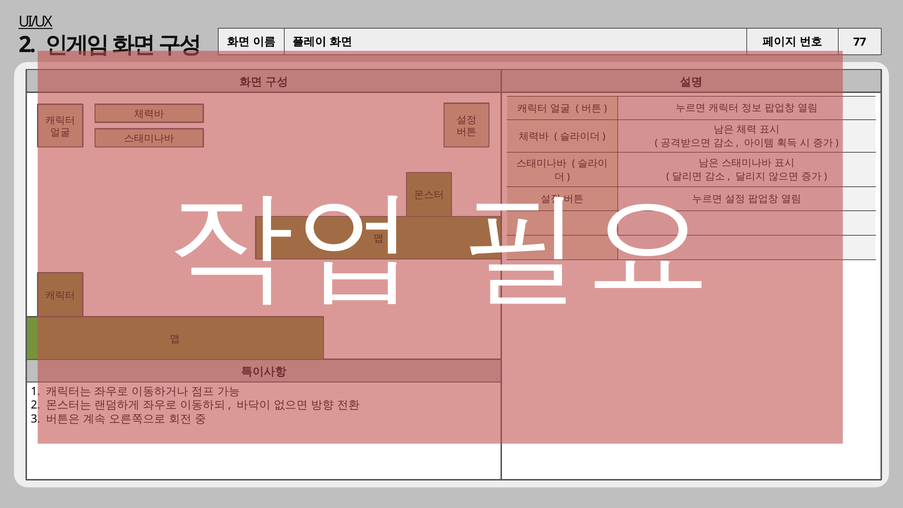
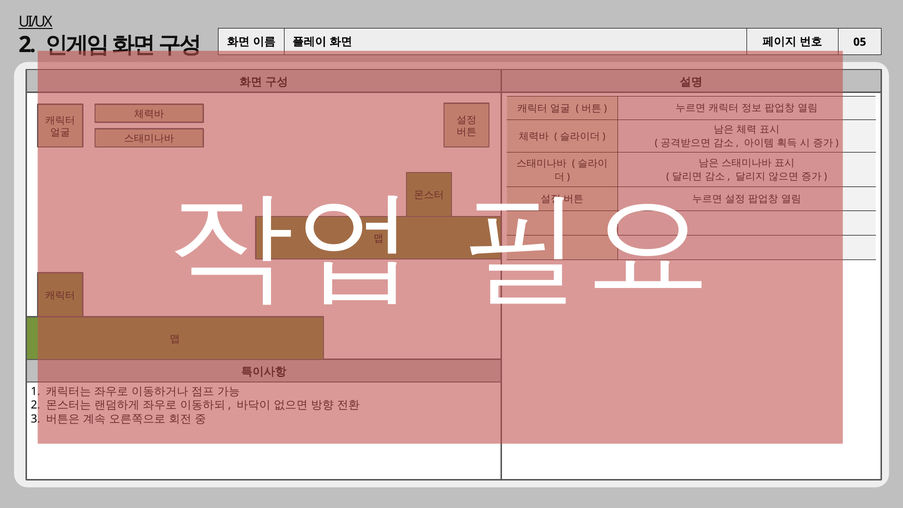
77: 77 -> 05
